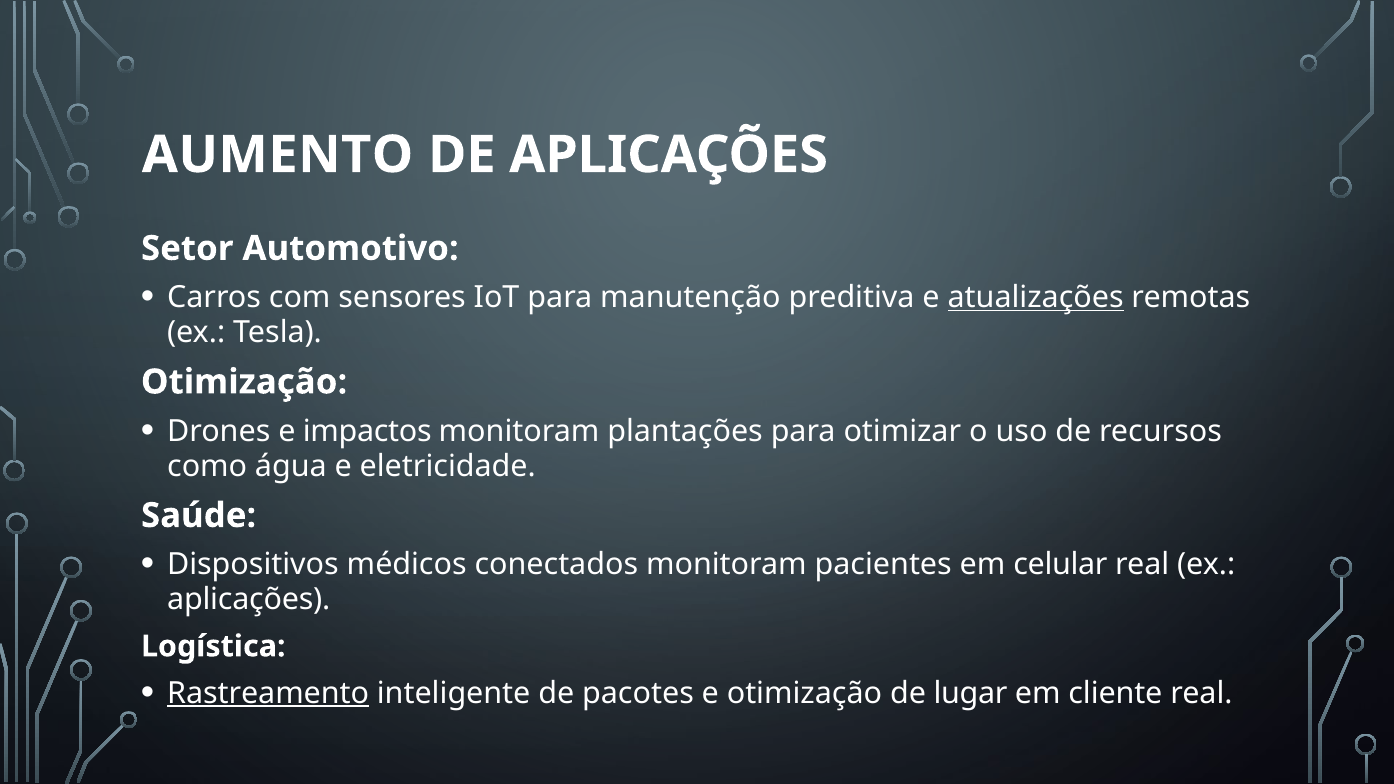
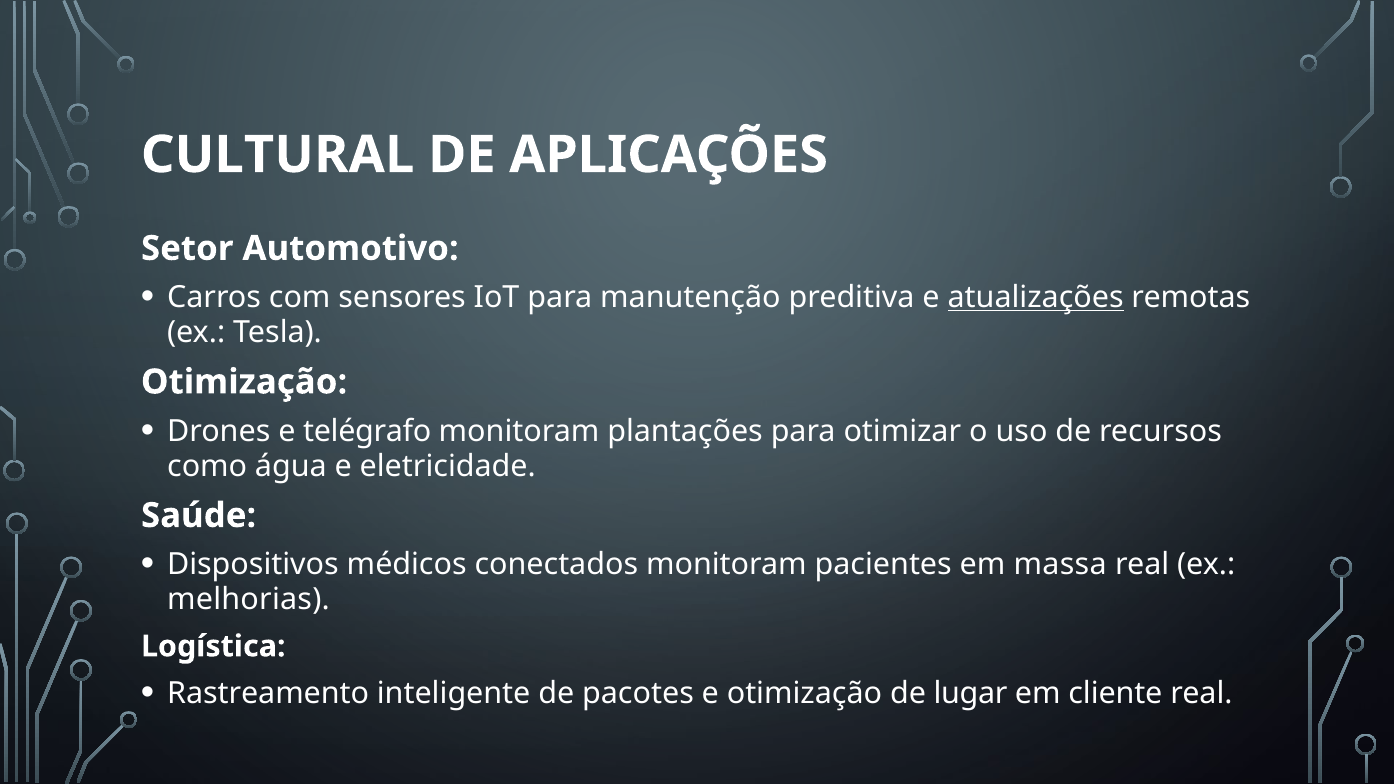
AUMENTO: AUMENTO -> CULTURAL
impactos: impactos -> telégrafo
celular: celular -> massa
aplicações at (249, 600): aplicações -> melhorias
Rastreamento underline: present -> none
